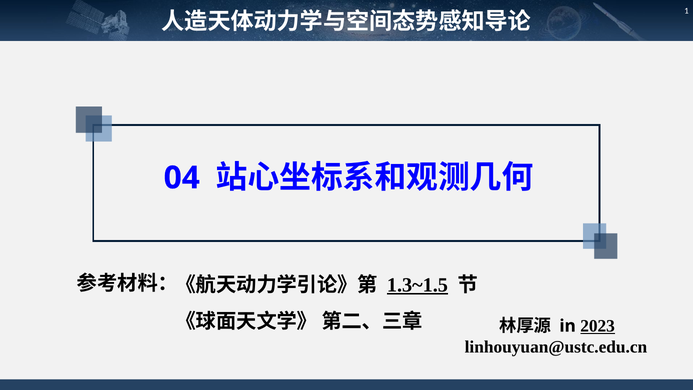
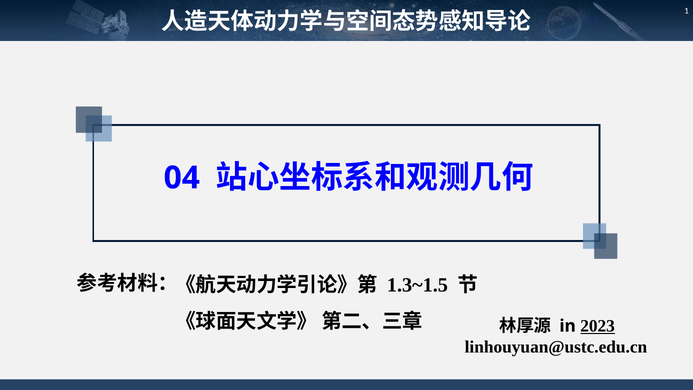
1.3~1.5 underline: present -> none
